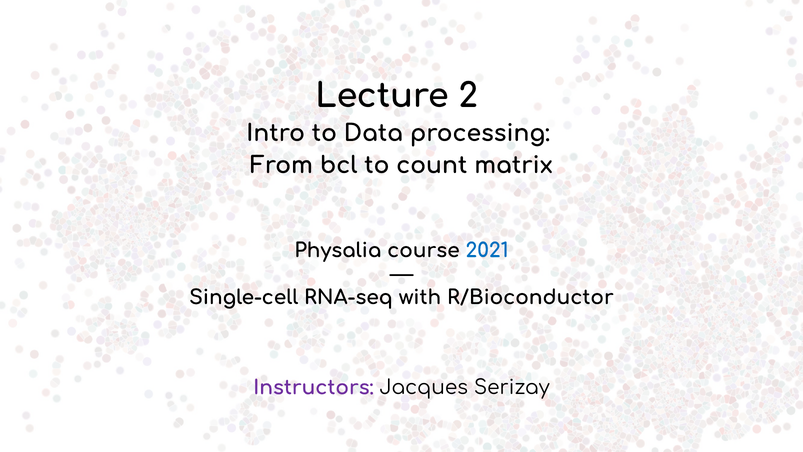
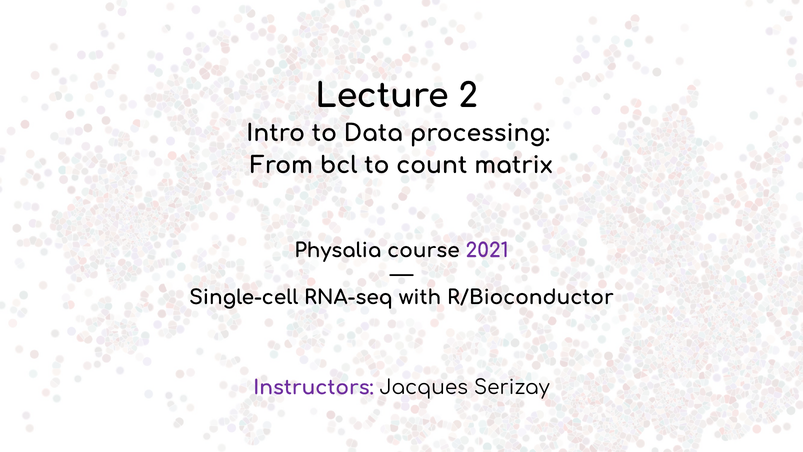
2021 colour: blue -> purple
